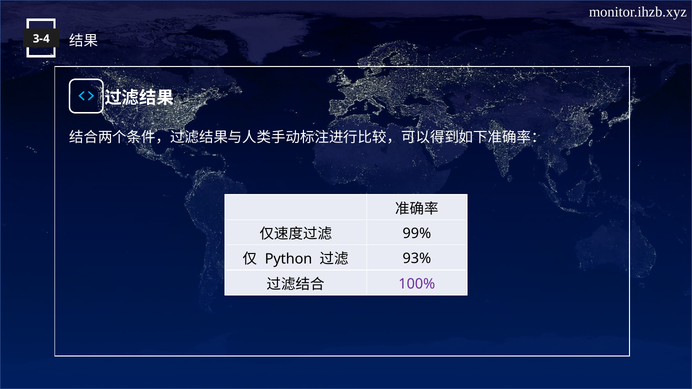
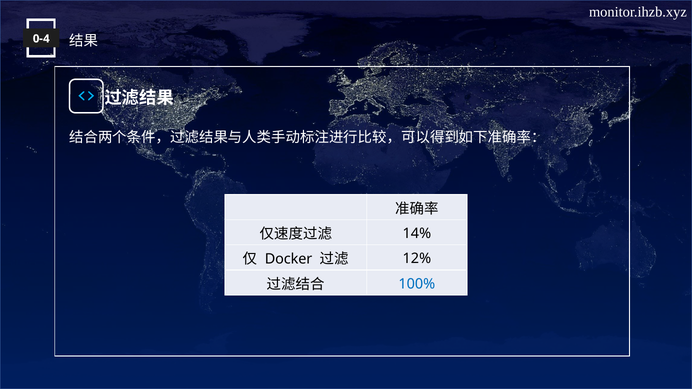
3-4: 3-4 -> 0-4
99%: 99% -> 14%
Python: Python -> Docker
93%: 93% -> 12%
100% colour: purple -> blue
